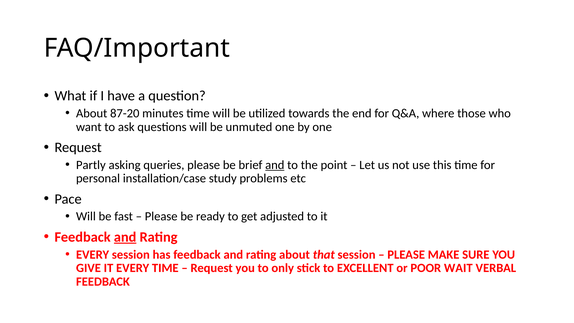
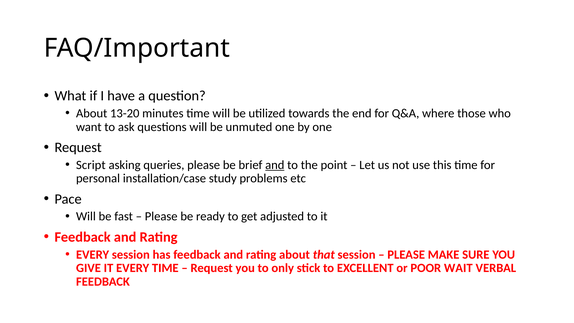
87-20: 87-20 -> 13-20
Partly: Partly -> Script
and at (125, 237) underline: present -> none
